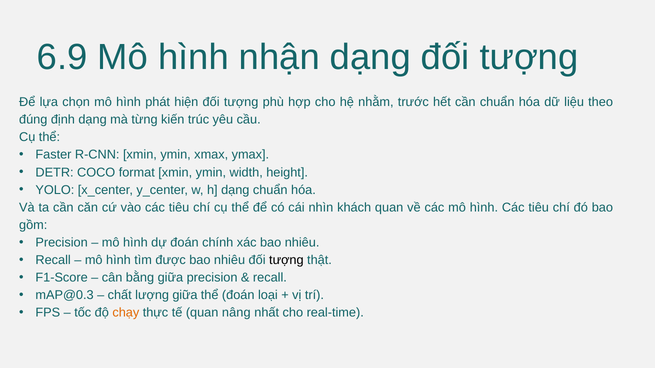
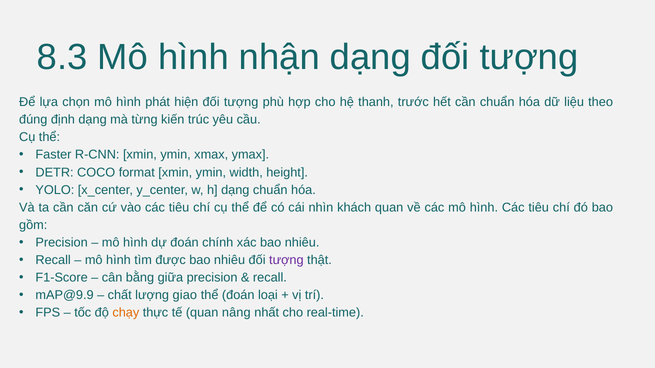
6.9: 6.9 -> 8.3
nhằm: nhằm -> thanh
tượng at (286, 260) colour: black -> purple
mAP@0.3: mAP@0.3 -> mAP@9.9
lượng giữa: giữa -> giao
